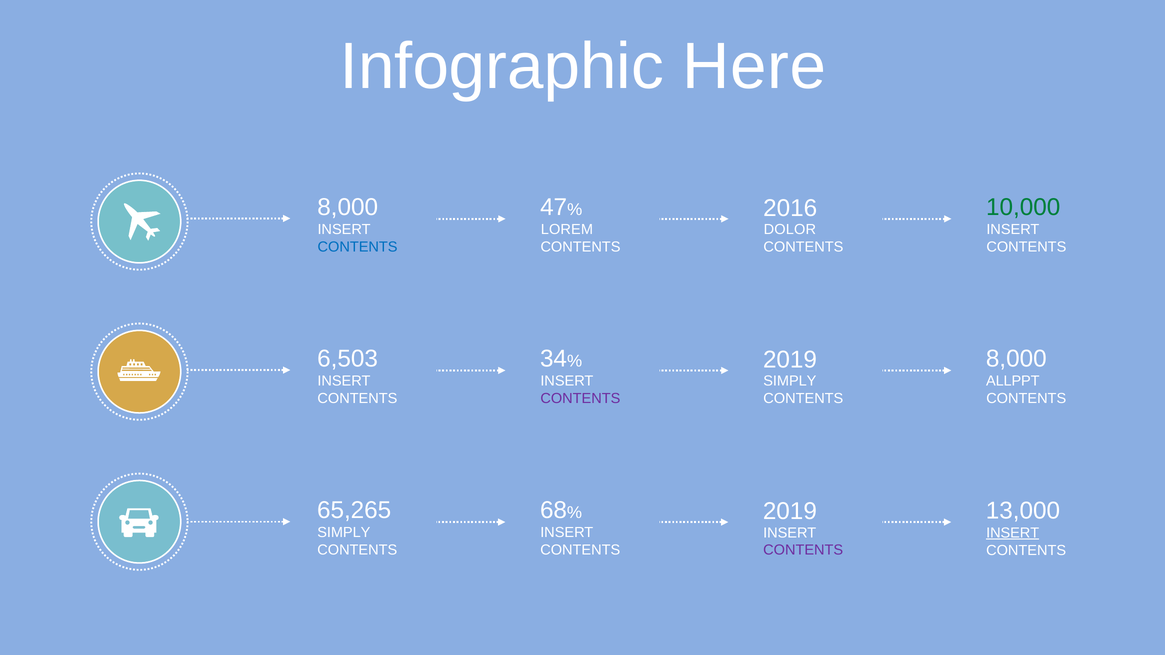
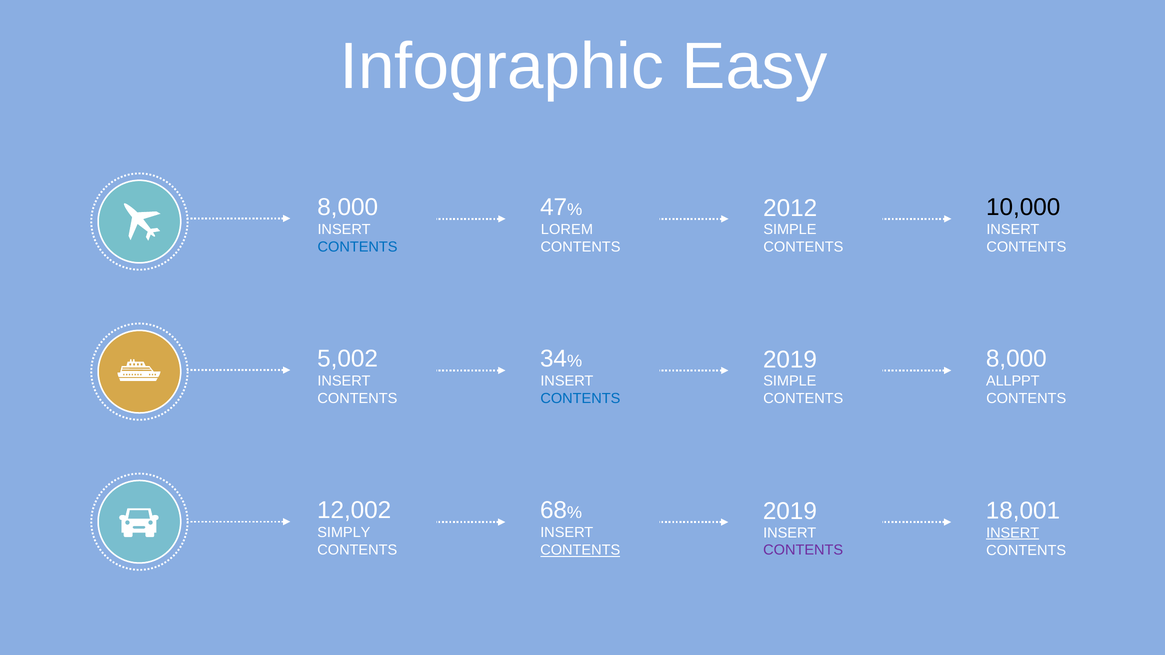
Here: Here -> Easy
10,000 colour: green -> black
2016: 2016 -> 2012
DOLOR at (790, 230): DOLOR -> SIMPLE
6,503: 6,503 -> 5,002
SIMPLY at (790, 381): SIMPLY -> SIMPLE
CONTENTS at (580, 399) colour: purple -> blue
65,265: 65,265 -> 12,002
13,000: 13,000 -> 18,001
CONTENTS at (580, 550) underline: none -> present
